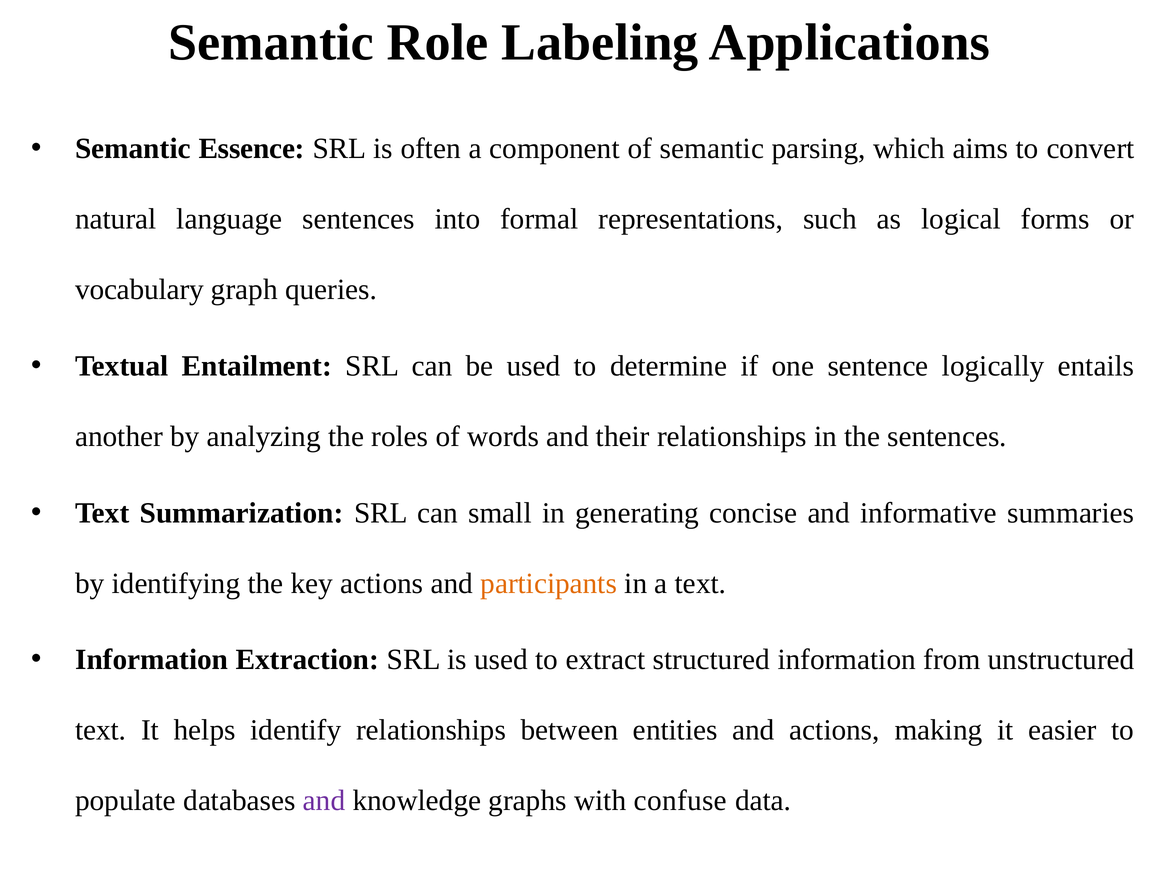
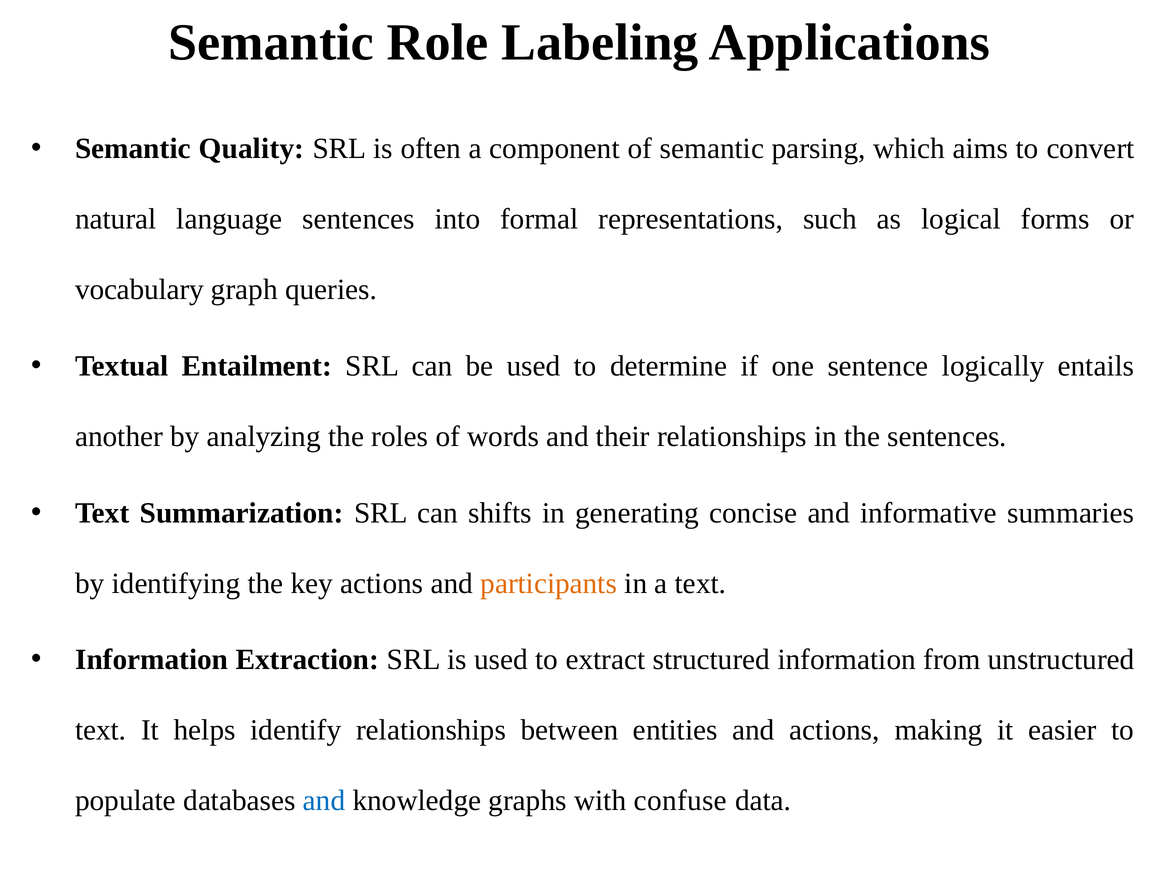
Essence: Essence -> Quality
small: small -> shifts
and at (324, 800) colour: purple -> blue
